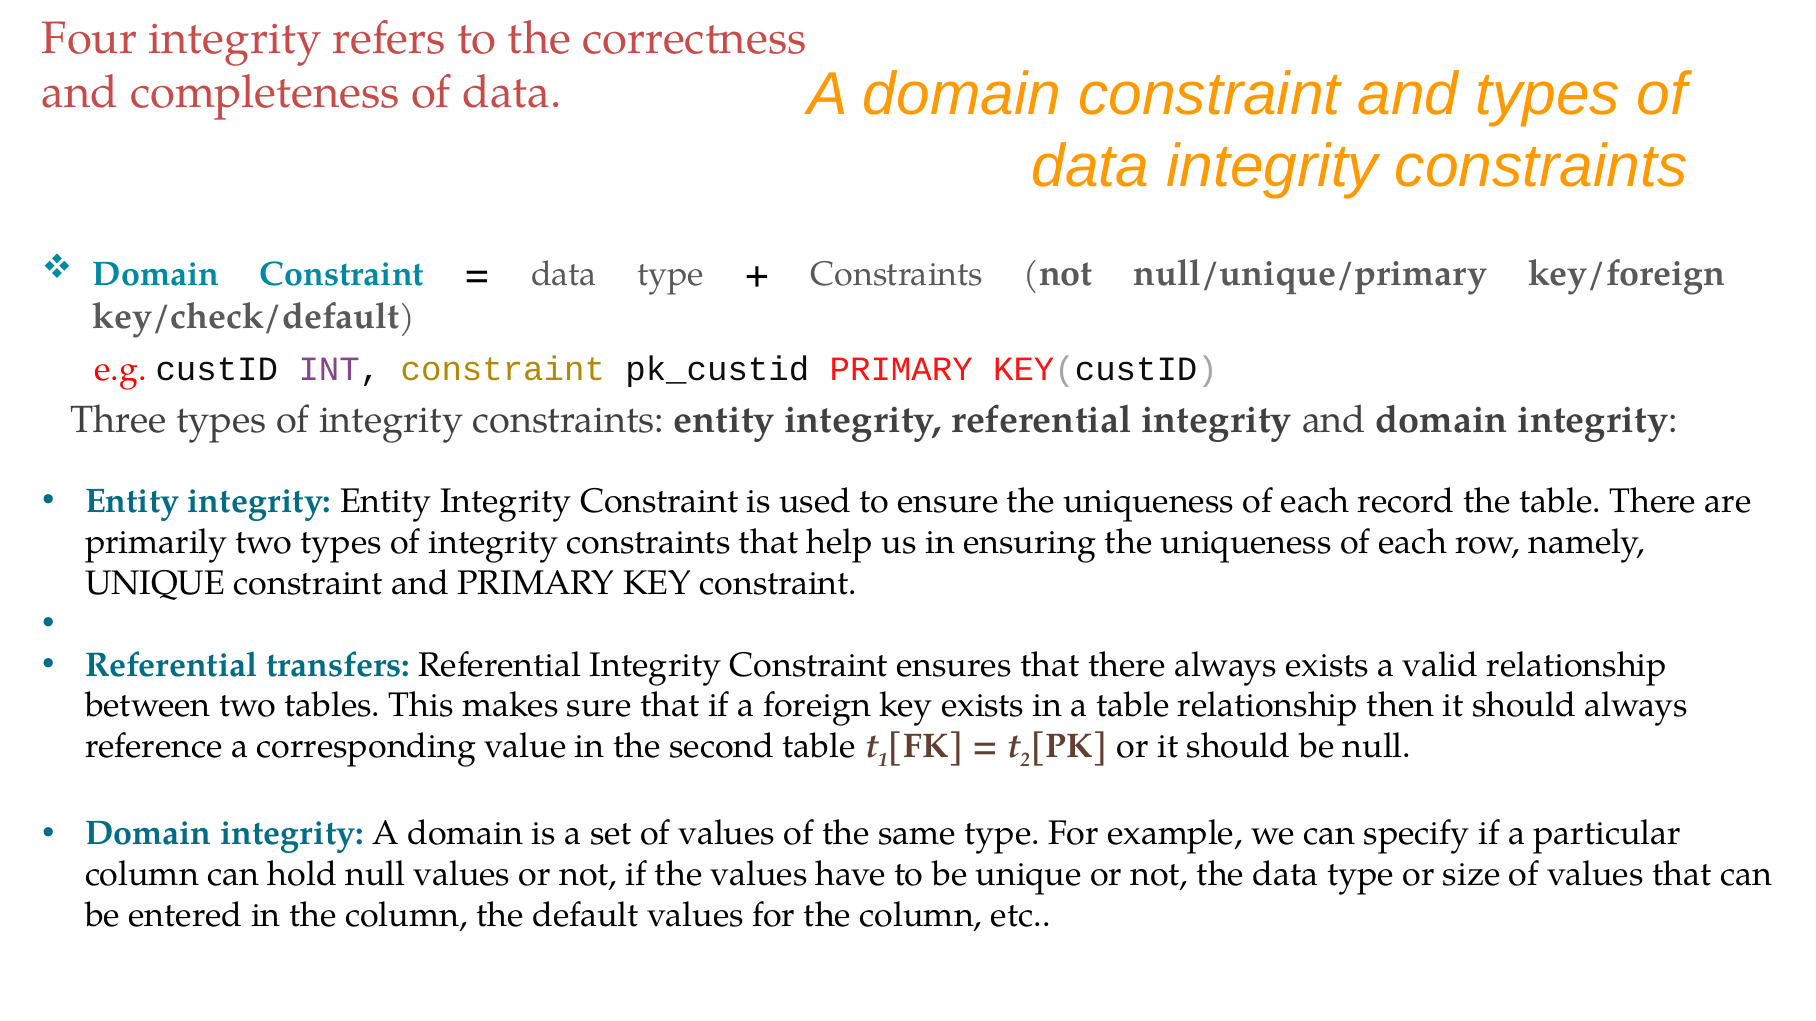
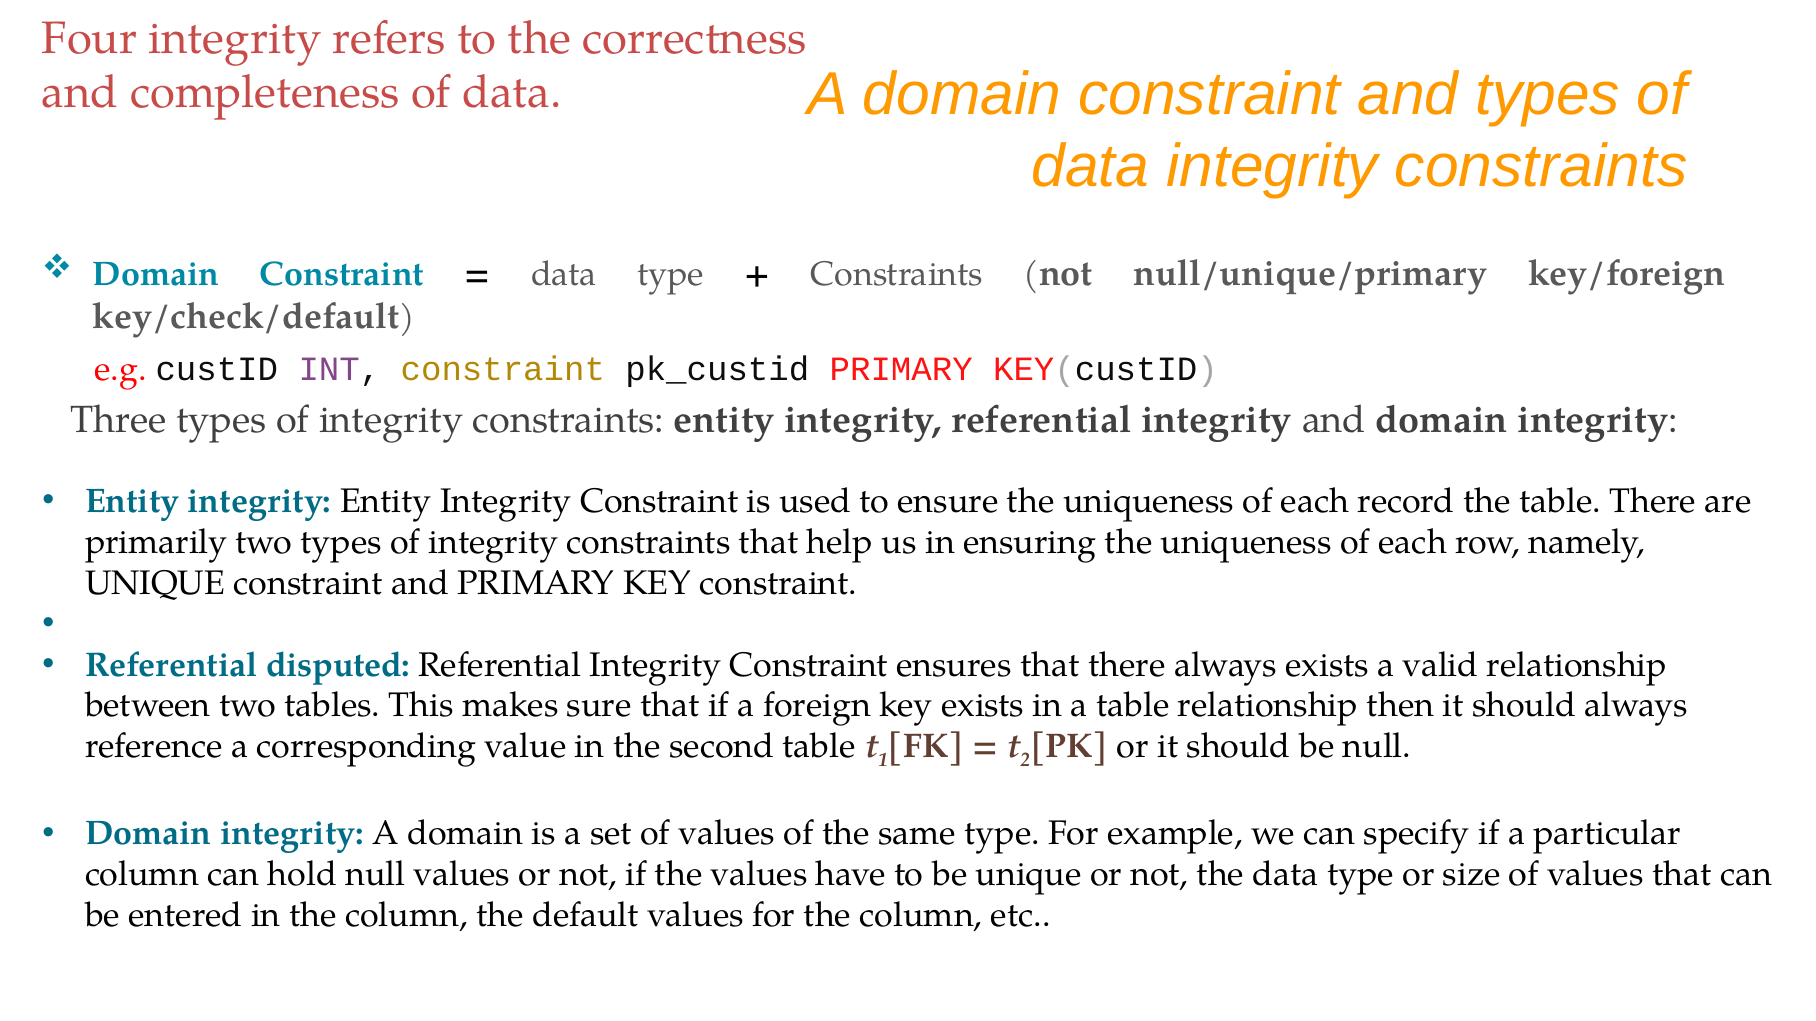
transfers: transfers -> disputed
